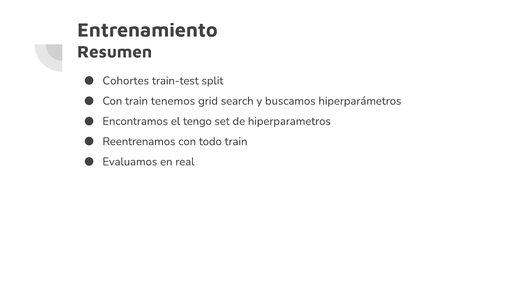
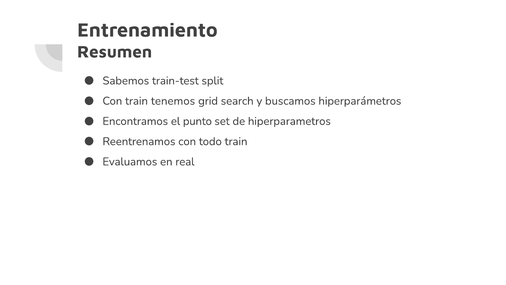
Cohortes: Cohortes -> Sabemos
tengo: tengo -> punto
